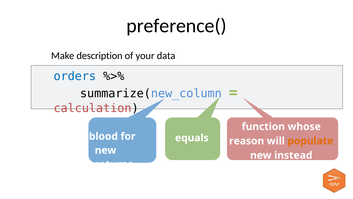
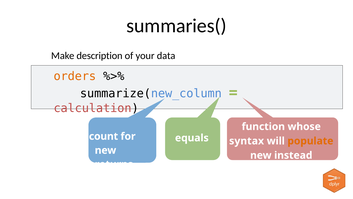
preference(: preference( -> summaries(
orders colour: blue -> orange
blood: blood -> count
reason: reason -> syntax
